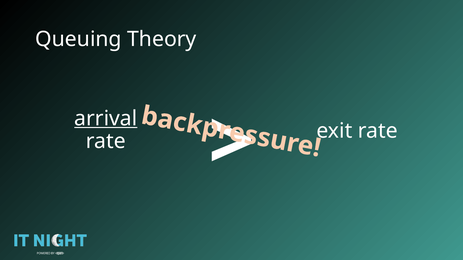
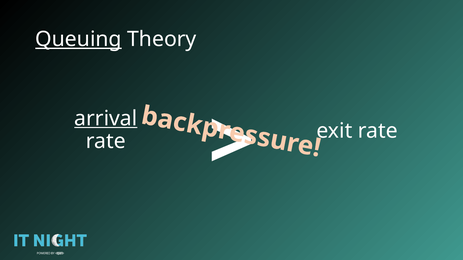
Queuing underline: none -> present
